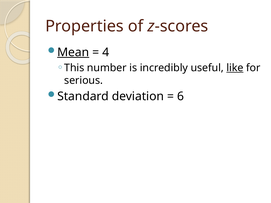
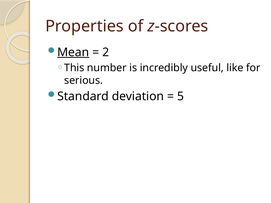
4: 4 -> 2
like underline: present -> none
6: 6 -> 5
